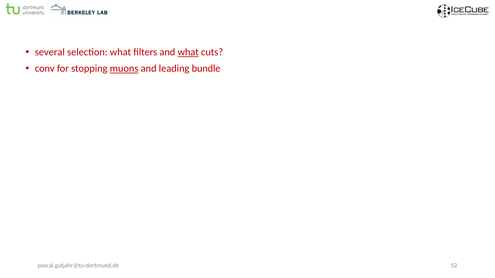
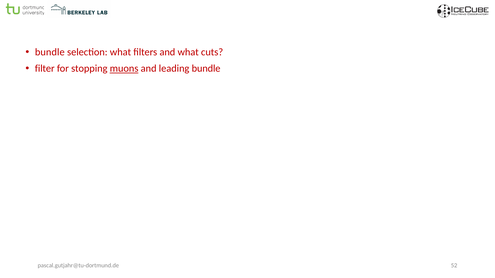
several at (50, 52): several -> bundle
what at (188, 52) underline: present -> none
conv: conv -> filter
